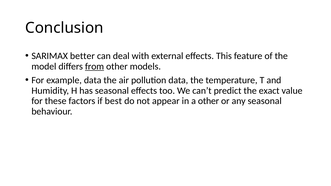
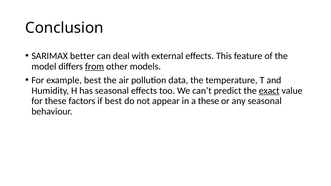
example data: data -> best
exact underline: none -> present
a other: other -> these
